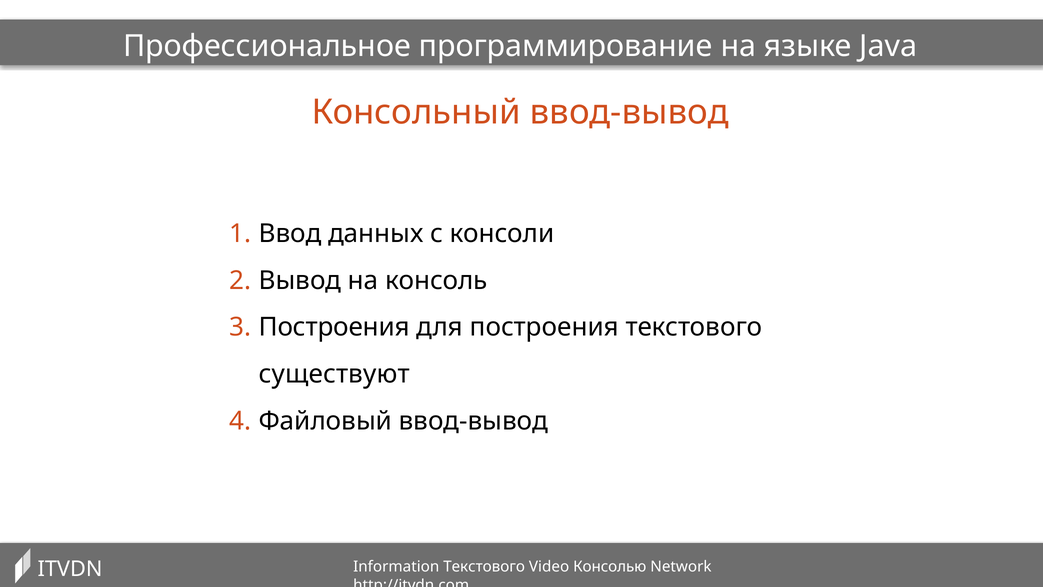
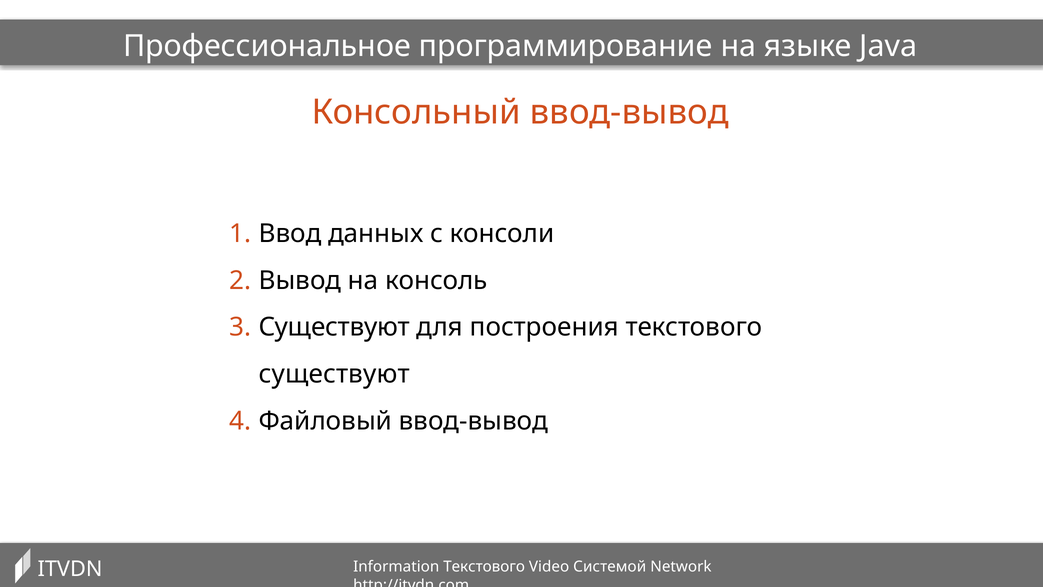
Построения at (334, 327): Построения -> Существуют
Консолью: Консолью -> Системой
